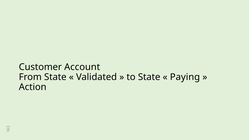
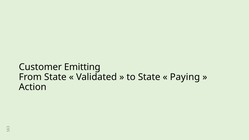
Account: Account -> Emitting
